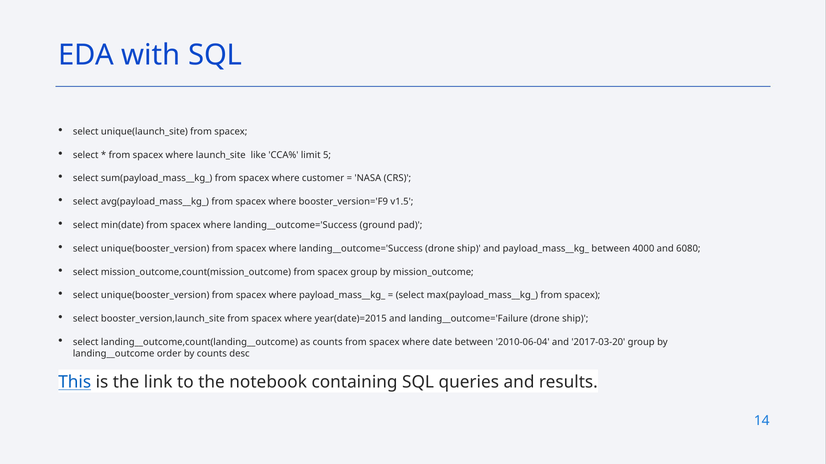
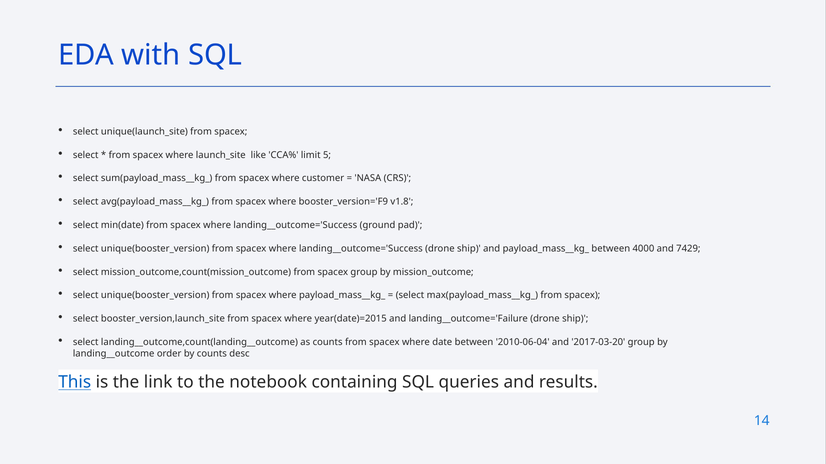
v1.5: v1.5 -> v1.8
6080: 6080 -> 7429
